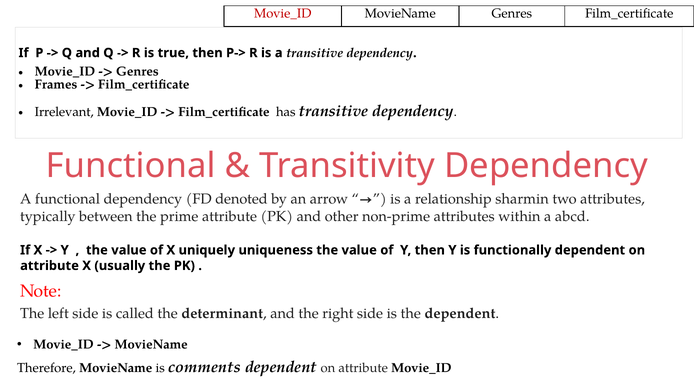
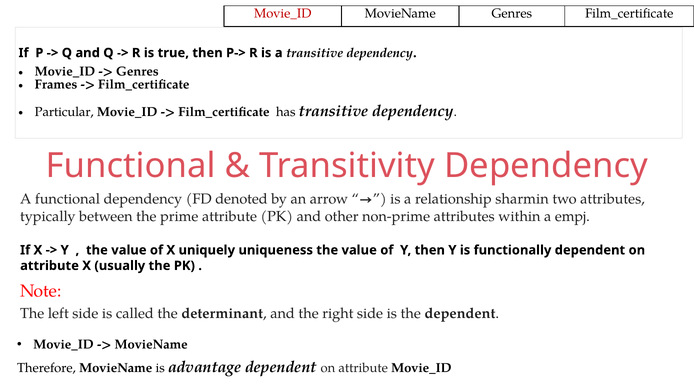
Irrelevant: Irrelevant -> Particular
abcd: abcd -> empj
comments: comments -> advantage
